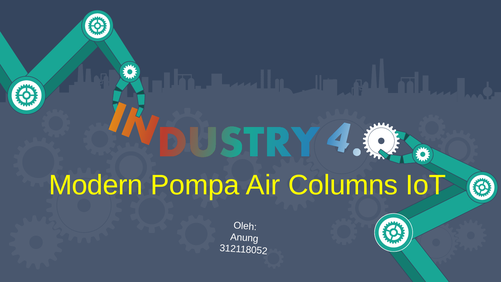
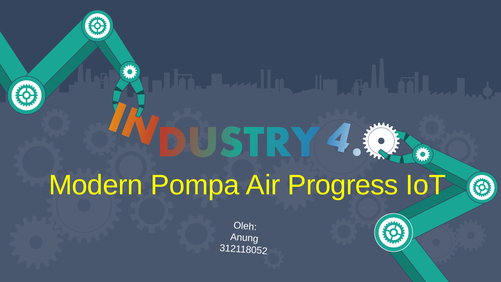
Columns: Columns -> Progress
